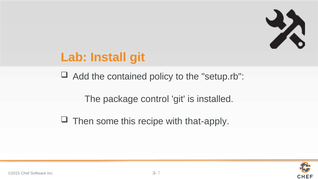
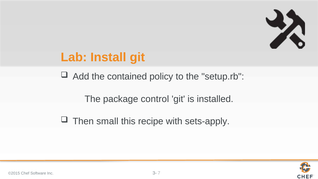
some: some -> small
that-apply: that-apply -> sets-apply
